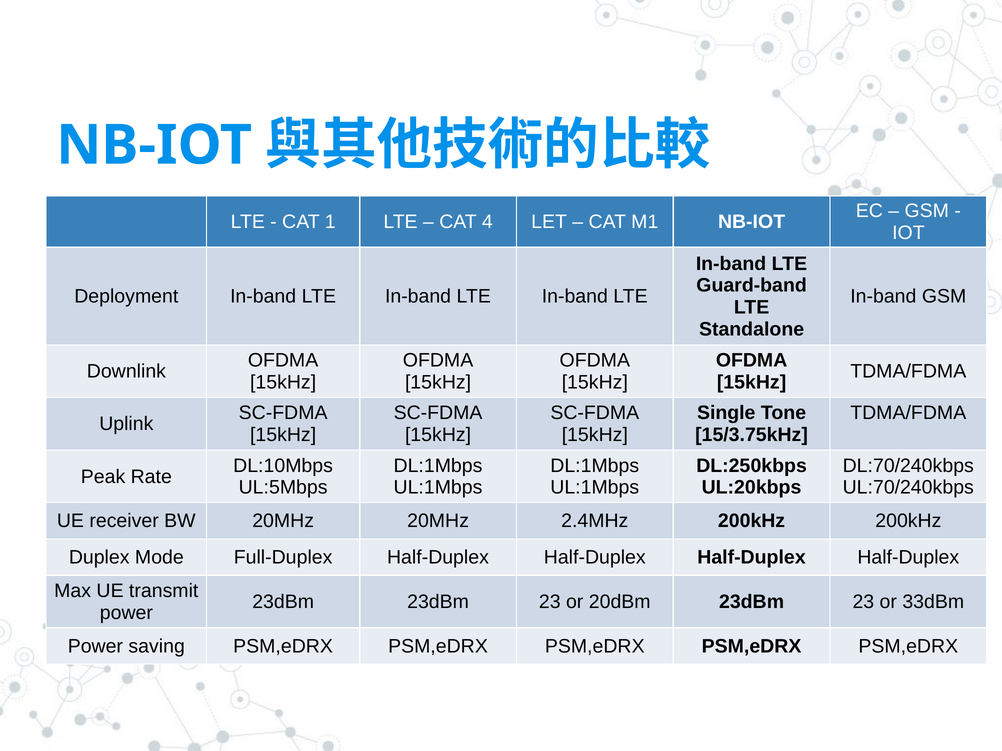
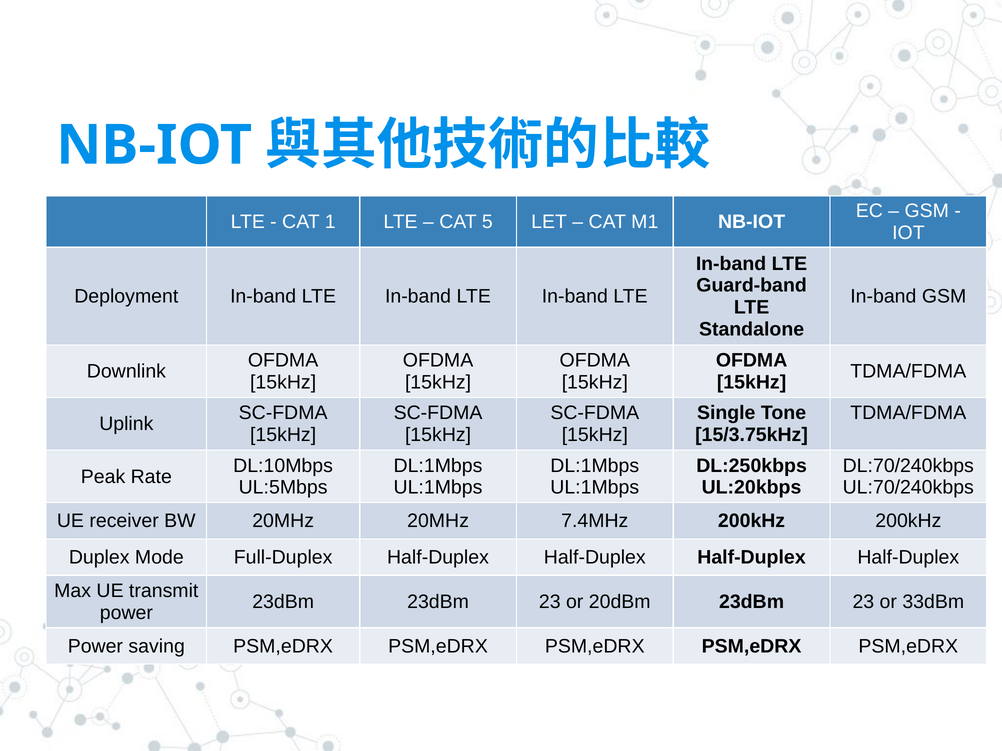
4: 4 -> 5
2.4MHz: 2.4MHz -> 7.4MHz
